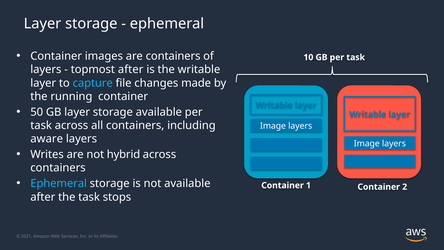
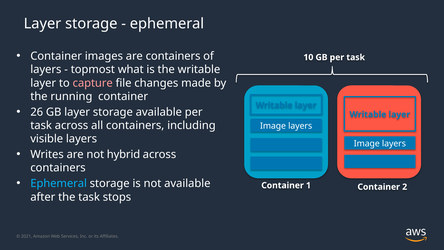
topmost after: after -> what
capture colour: light blue -> pink
50: 50 -> 26
aware: aware -> visible
